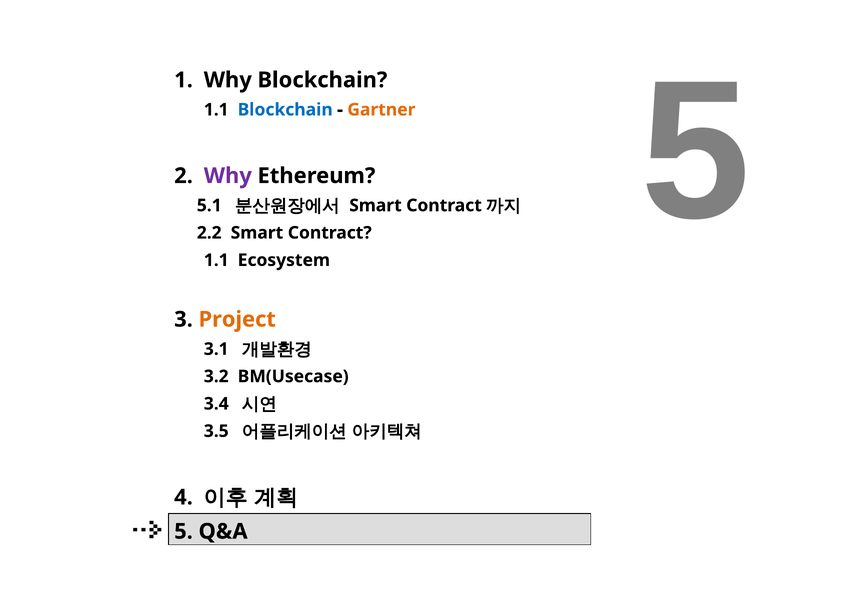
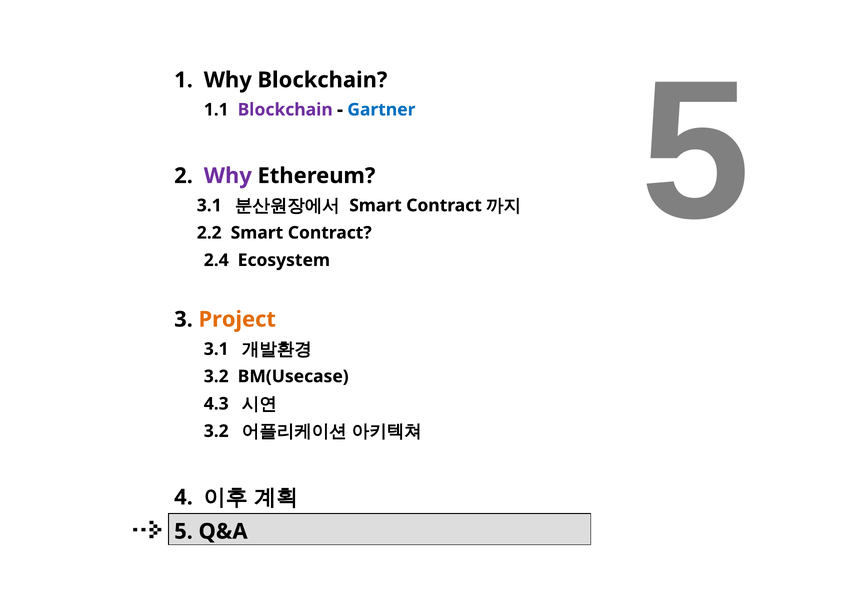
Blockchain at (285, 110) colour: blue -> purple
Gartner colour: orange -> blue
5.1 at (209, 205): 5.1 -> 3.1
1.1 at (216, 260): 1.1 -> 2.4
3.4: 3.4 -> 4.3
3.5 at (216, 431): 3.5 -> 3.2
